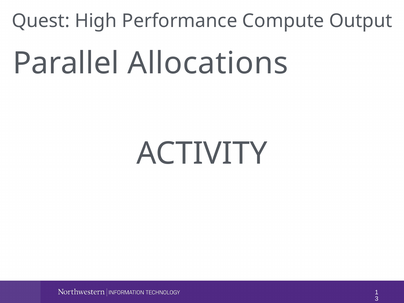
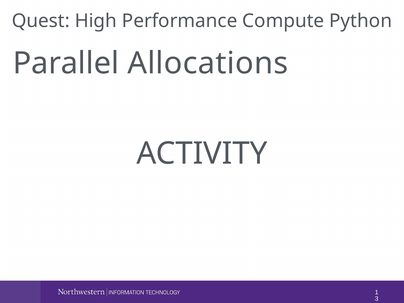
Output: Output -> Python
